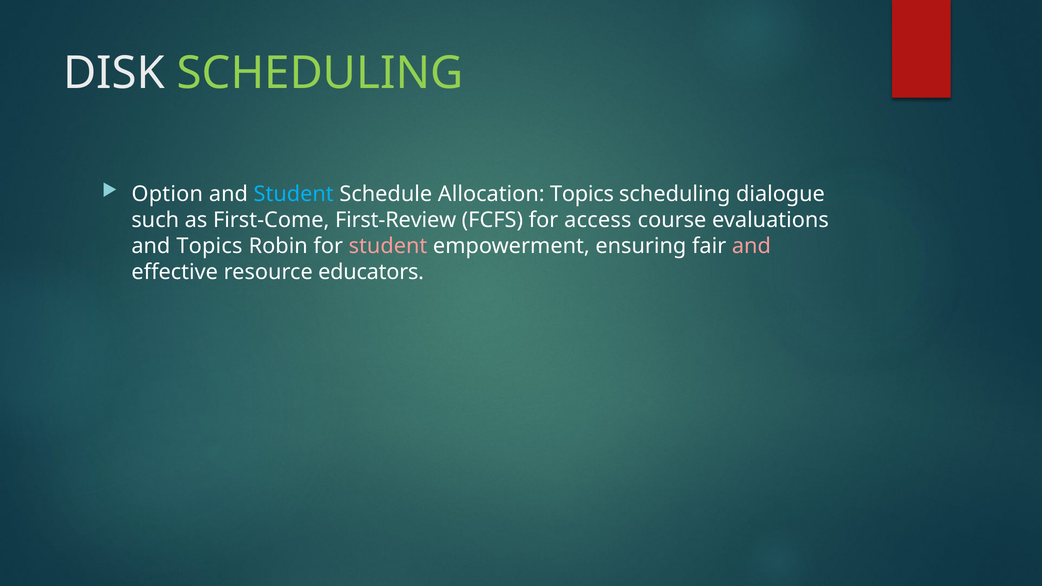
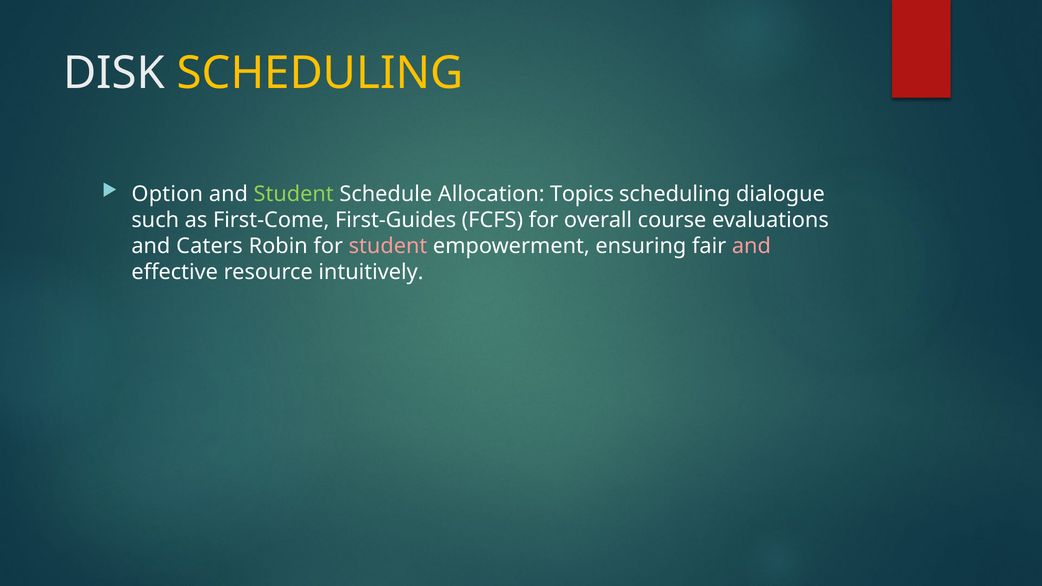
SCHEDULING at (320, 73) colour: light green -> yellow
Student at (294, 194) colour: light blue -> light green
First-Review: First-Review -> First-Guides
access: access -> overall
and Topics: Topics -> Caters
educators: educators -> intuitively
